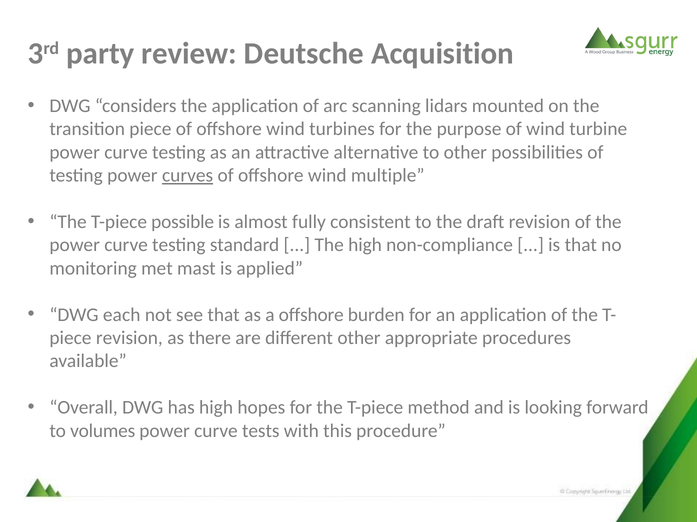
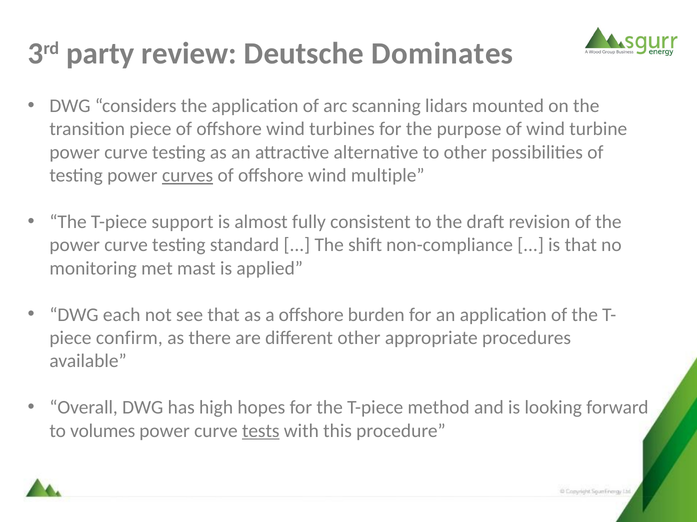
Acquisition: Acquisition -> Dominates
possible: possible -> support
The high: high -> shift
piece revision: revision -> confirm
tests underline: none -> present
